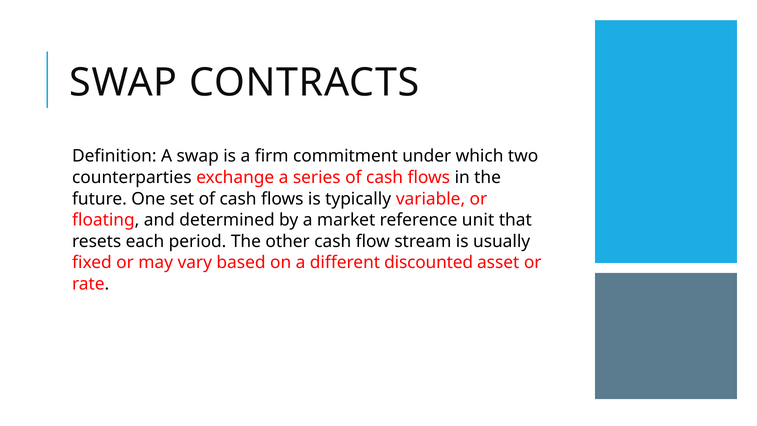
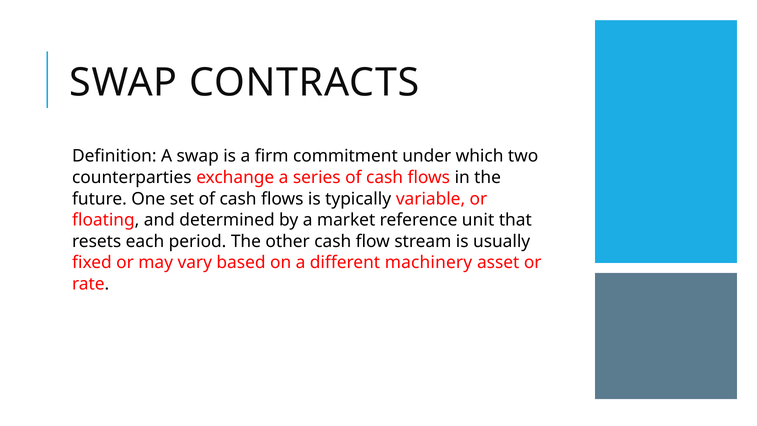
discounted: discounted -> machinery
